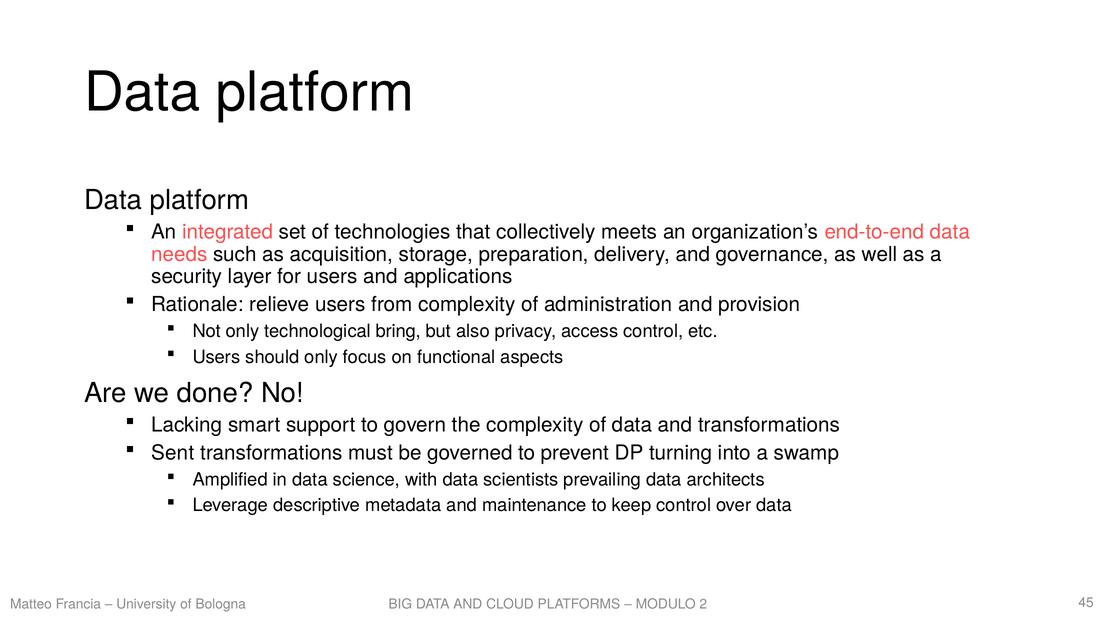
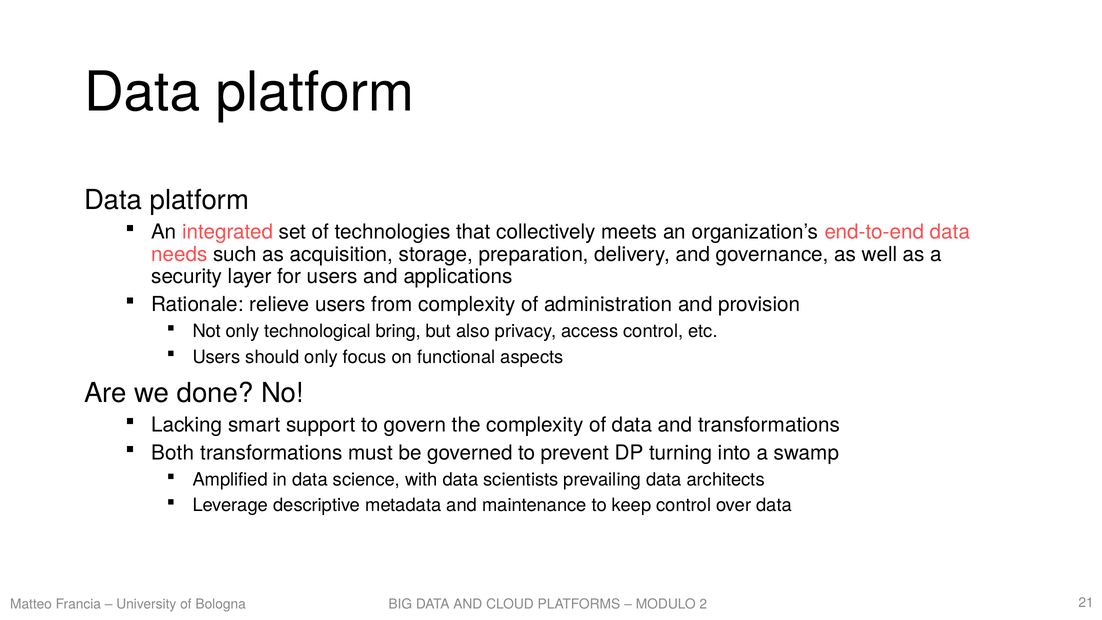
Sent: Sent -> Both
45: 45 -> 21
